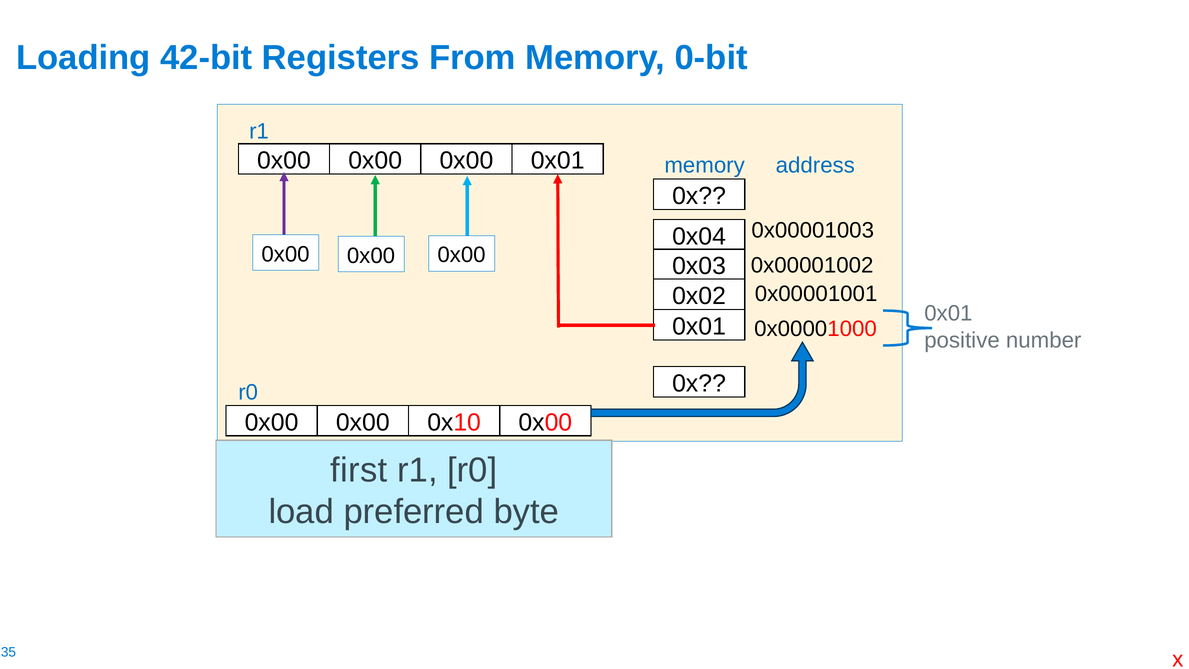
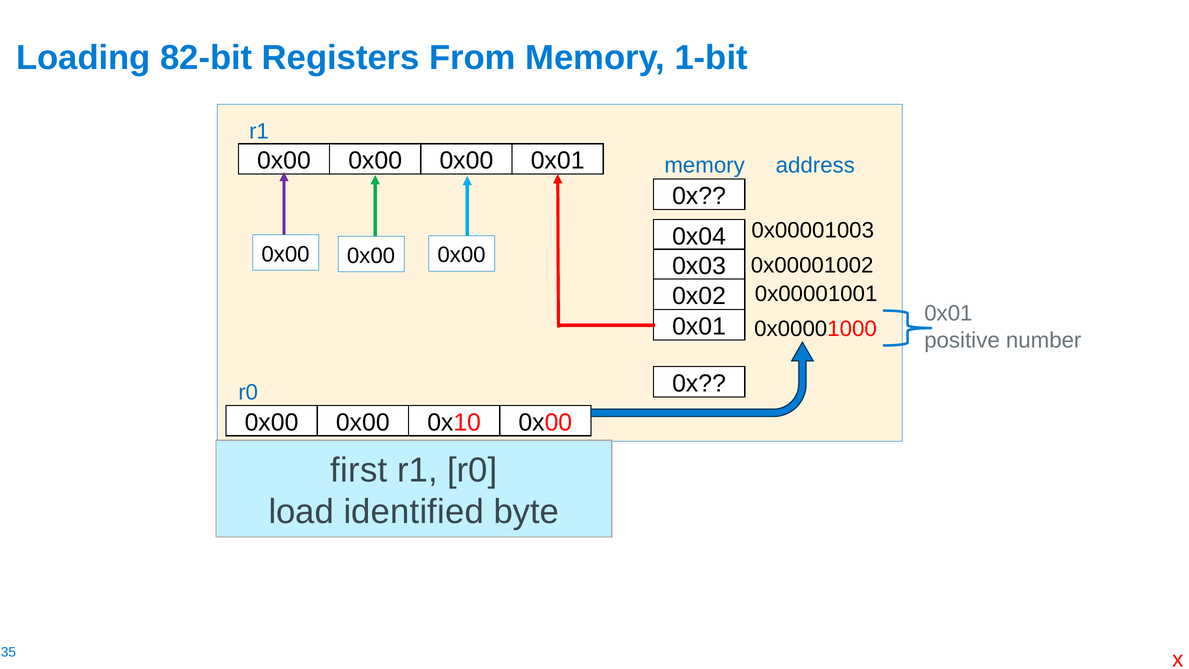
42-bit: 42-bit -> 82-bit
0-bit: 0-bit -> 1-bit
preferred: preferred -> identified
